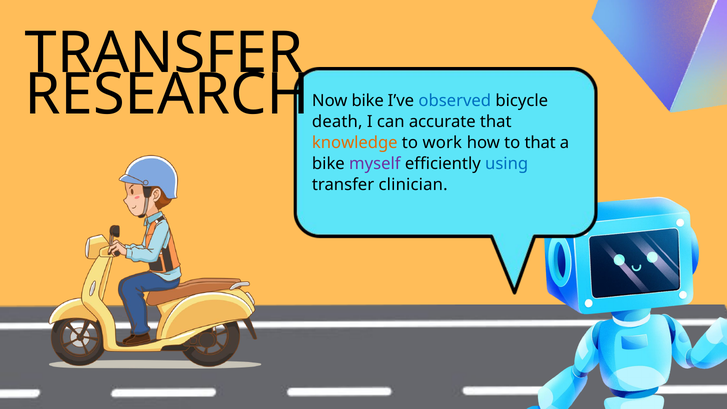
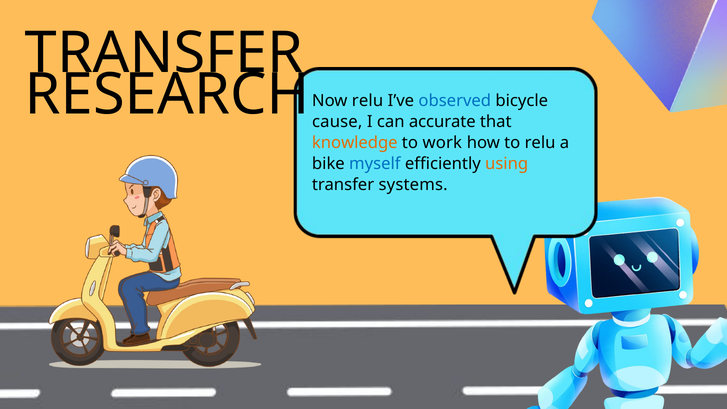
Now bike: bike -> relu
death: death -> cause
to that: that -> relu
myself colour: purple -> blue
using colour: blue -> orange
clinician: clinician -> systems
